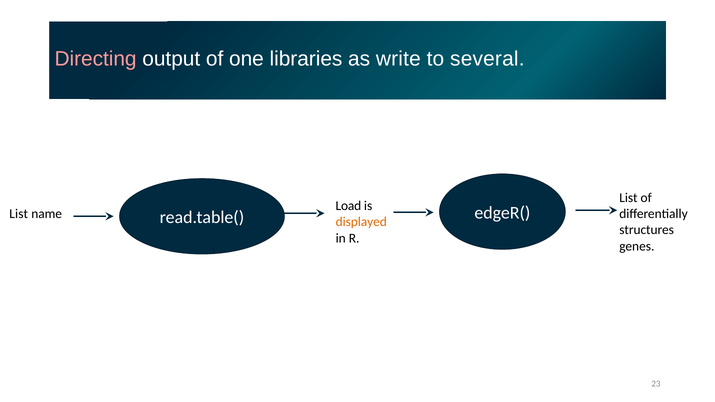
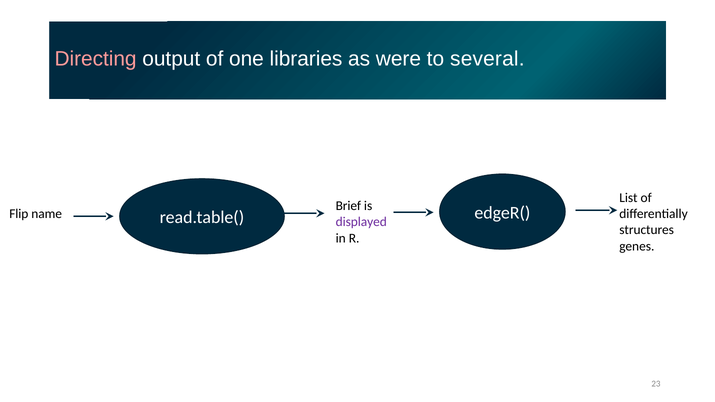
write: write -> were
Load: Load -> Brief
List at (19, 214): List -> Flip
displayed colour: orange -> purple
